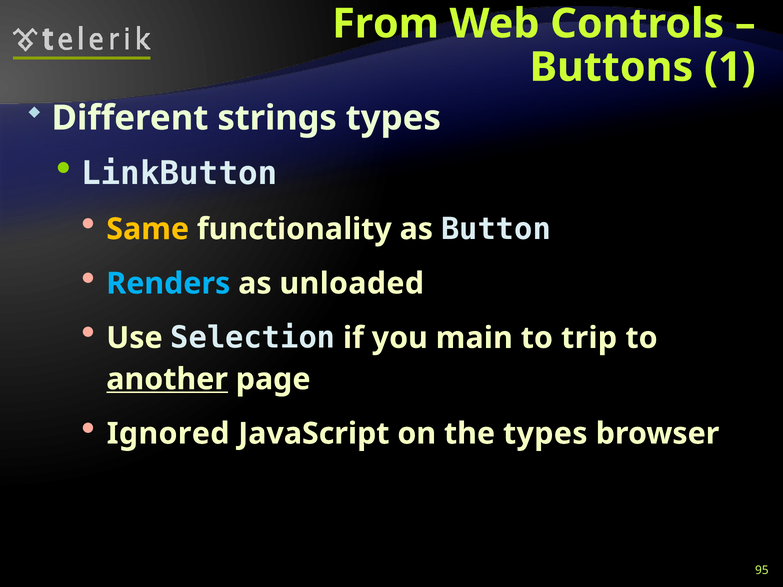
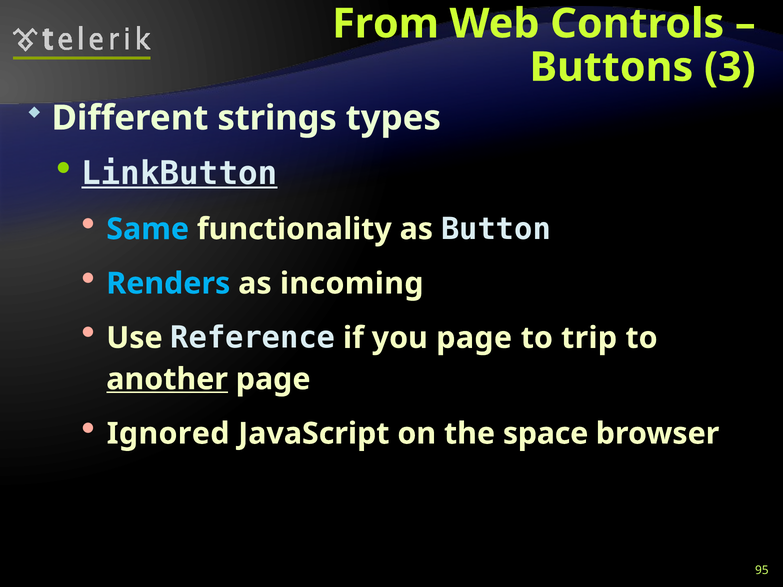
1: 1 -> 3
LinkButton underline: none -> present
Same colour: yellow -> light blue
unloaded: unloaded -> incoming
Selection: Selection -> Reference
you main: main -> page
the types: types -> space
